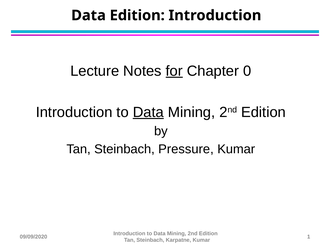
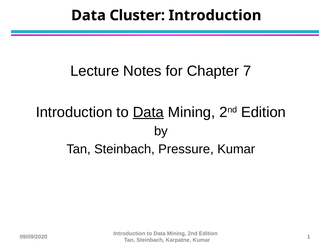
Data Edition: Edition -> Cluster
for underline: present -> none
0: 0 -> 7
